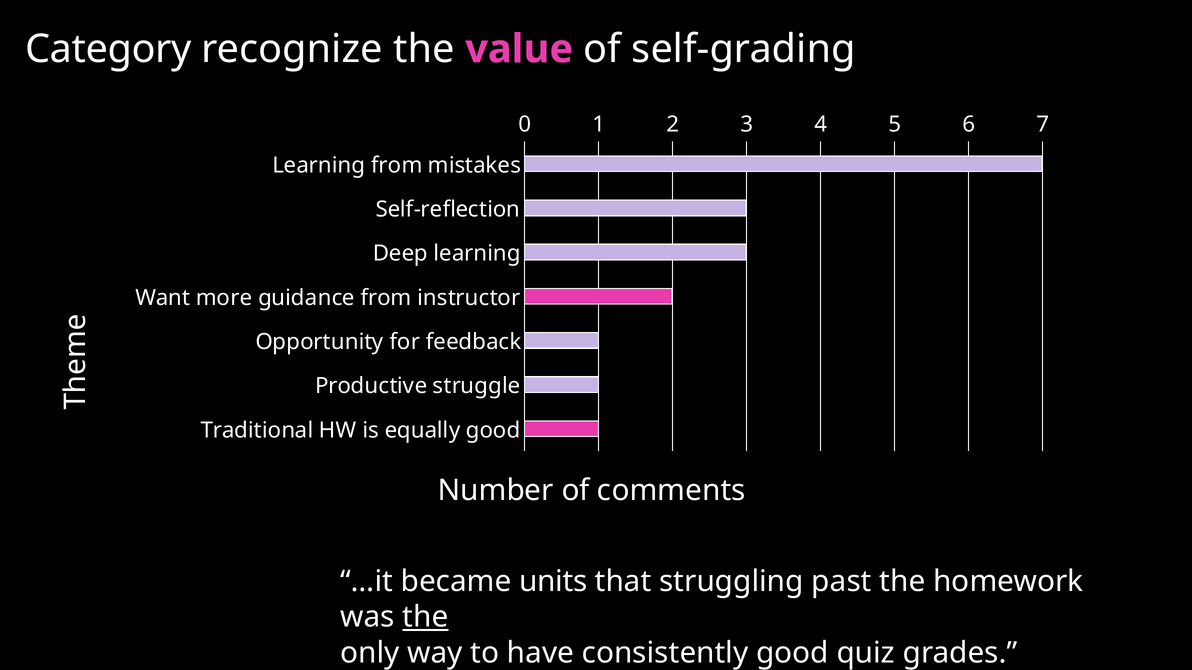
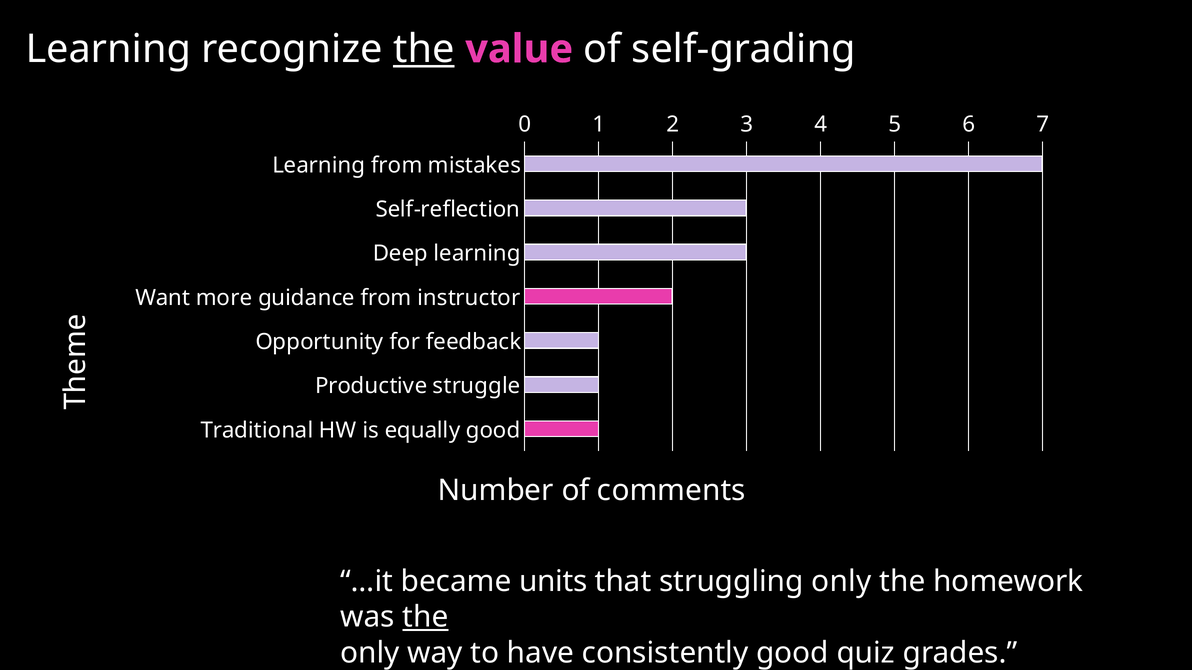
Category at (108, 49): Category -> Learning
the at (424, 49) underline: none -> present
struggling past: past -> only
